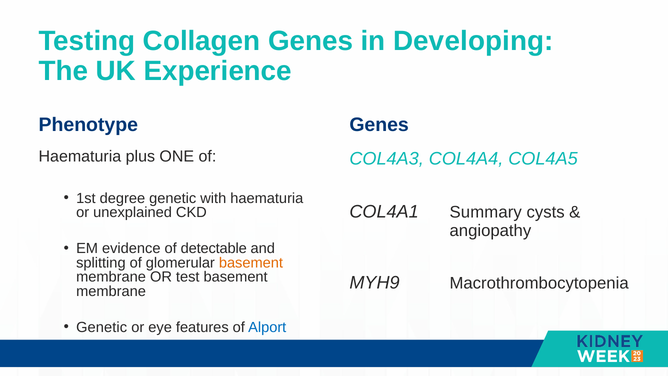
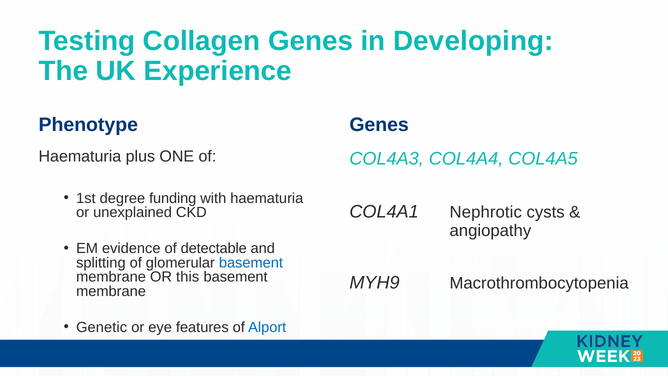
degree genetic: genetic -> funding
Summary: Summary -> Nephrotic
basement at (251, 263) colour: orange -> blue
test: test -> this
